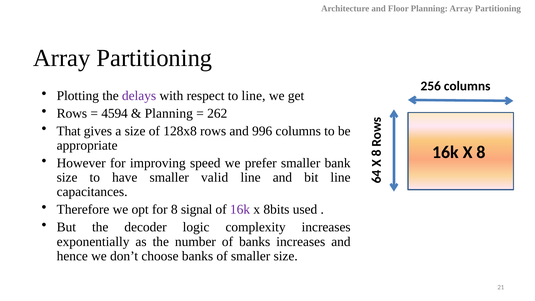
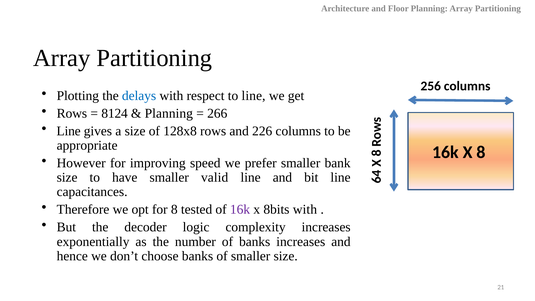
delays colour: purple -> blue
4594: 4594 -> 8124
262: 262 -> 266
That at (69, 131): That -> Line
996: 996 -> 226
signal: signal -> tested
8bits used: used -> with
